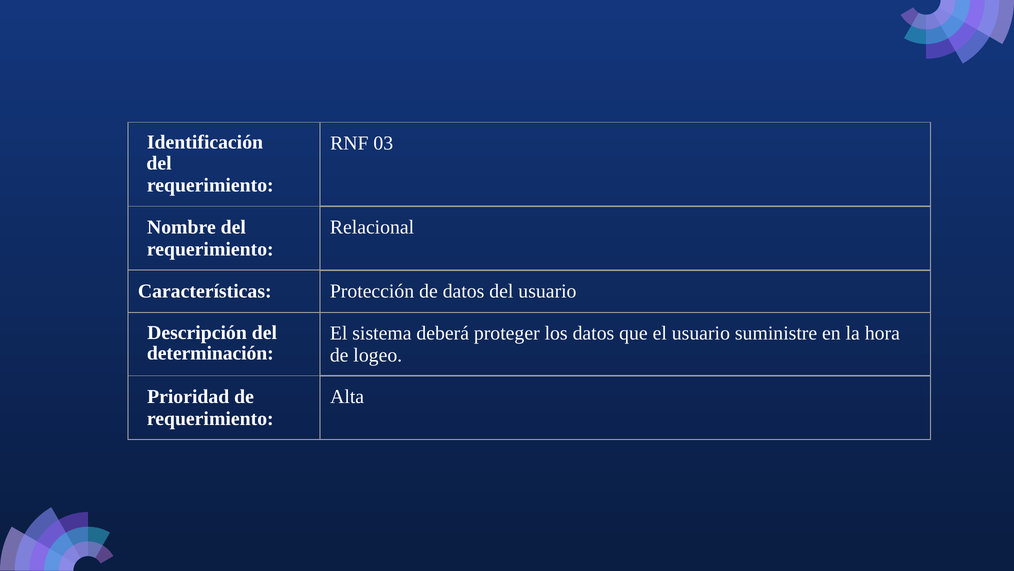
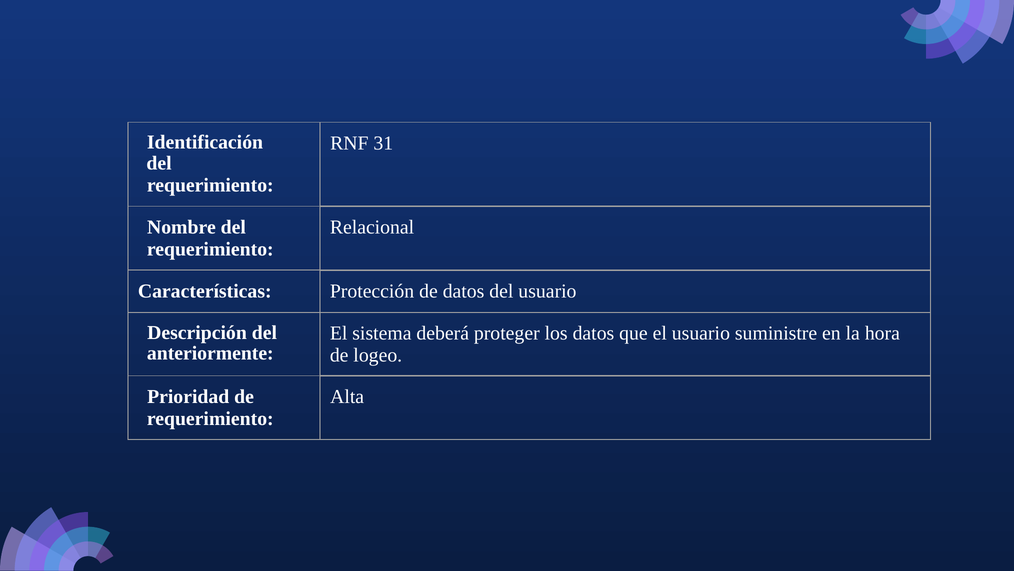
03: 03 -> 31
determinación: determinación -> anteriormente
